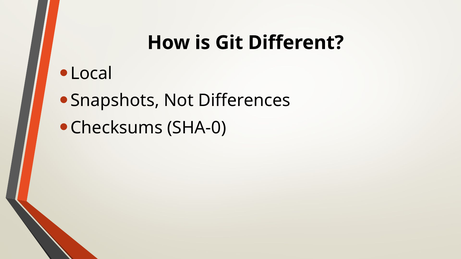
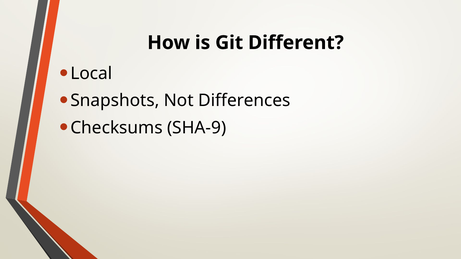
SHA-0: SHA-0 -> SHA-9
